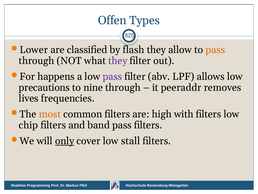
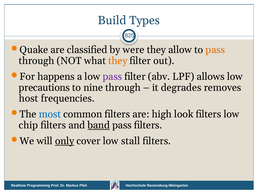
Offen: Offen -> Build
Lower: Lower -> Quake
flash: flash -> were
they at (118, 61) colour: purple -> orange
peeraddr: peeraddr -> degrades
lives: lives -> host
most colour: orange -> blue
with: with -> look
band underline: none -> present
